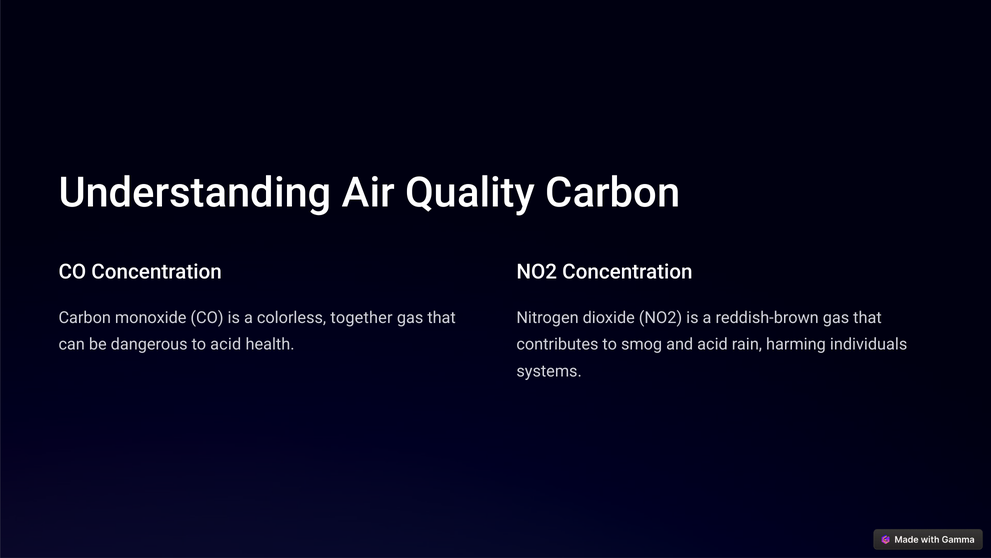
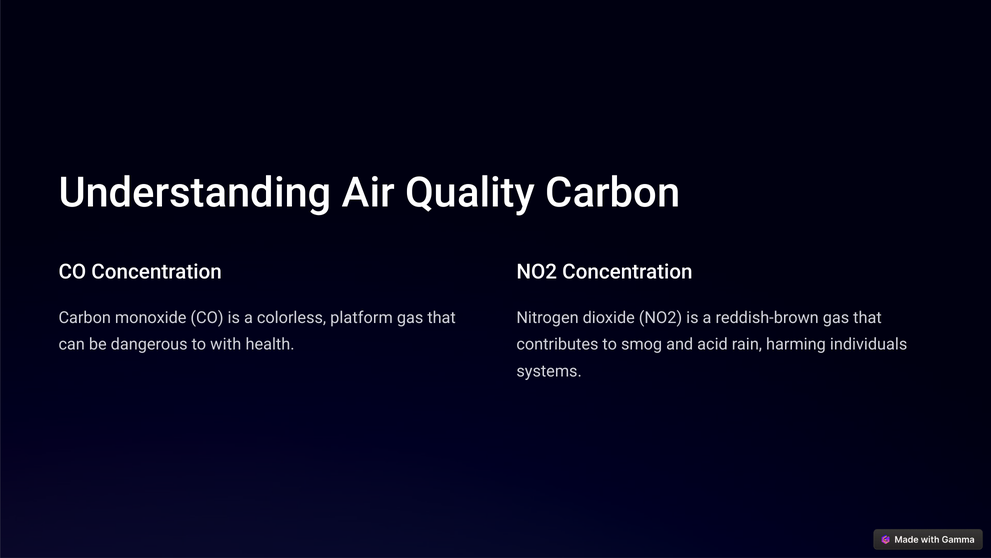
together: together -> platform
to acid: acid -> with
